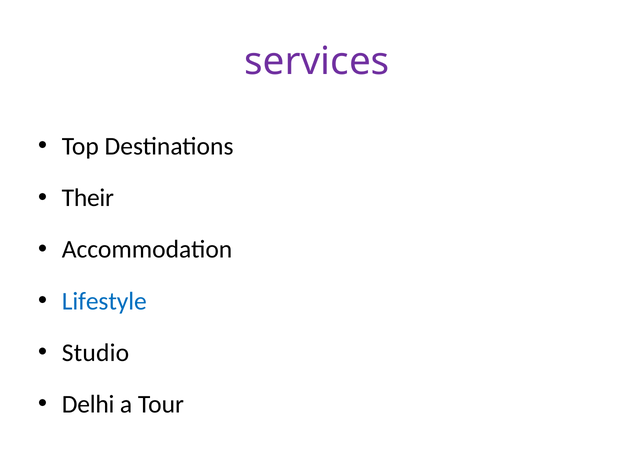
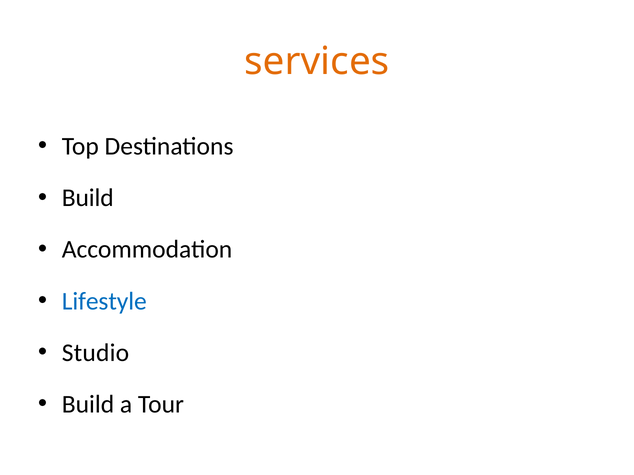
services colour: purple -> orange
Their at (88, 198): Their -> Build
Delhi at (88, 405): Delhi -> Build
